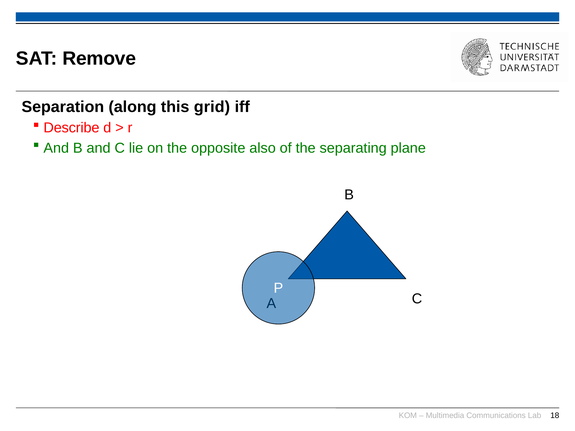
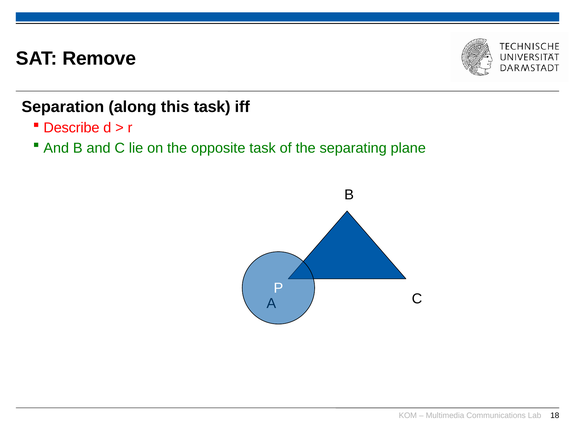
this grid: grid -> task
opposite also: also -> task
